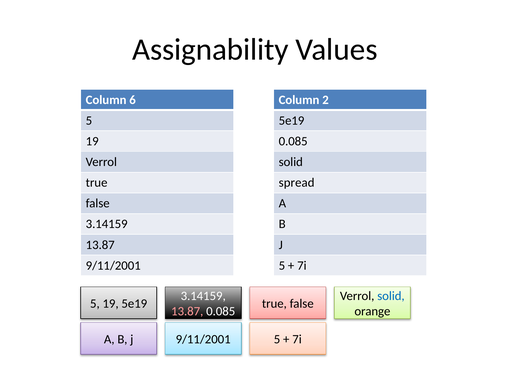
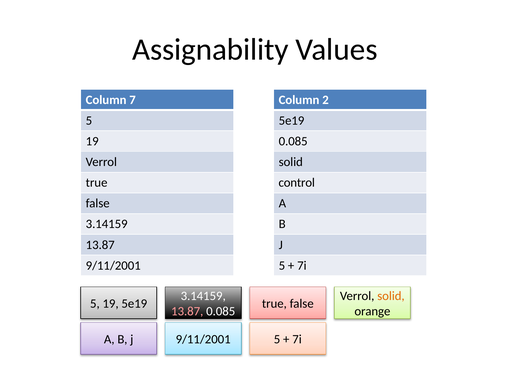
6: 6 -> 7
spread: spread -> control
solid at (391, 296) colour: blue -> orange
